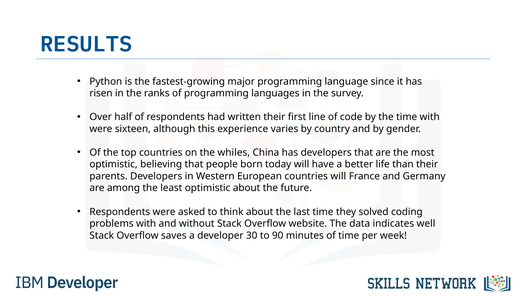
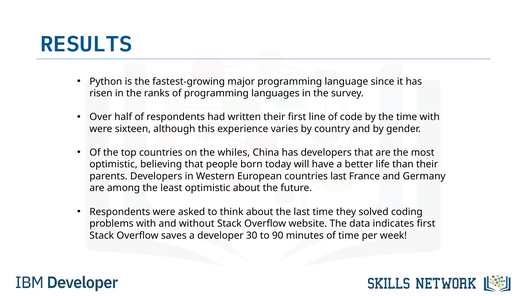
countries will: will -> last
indicates well: well -> first
